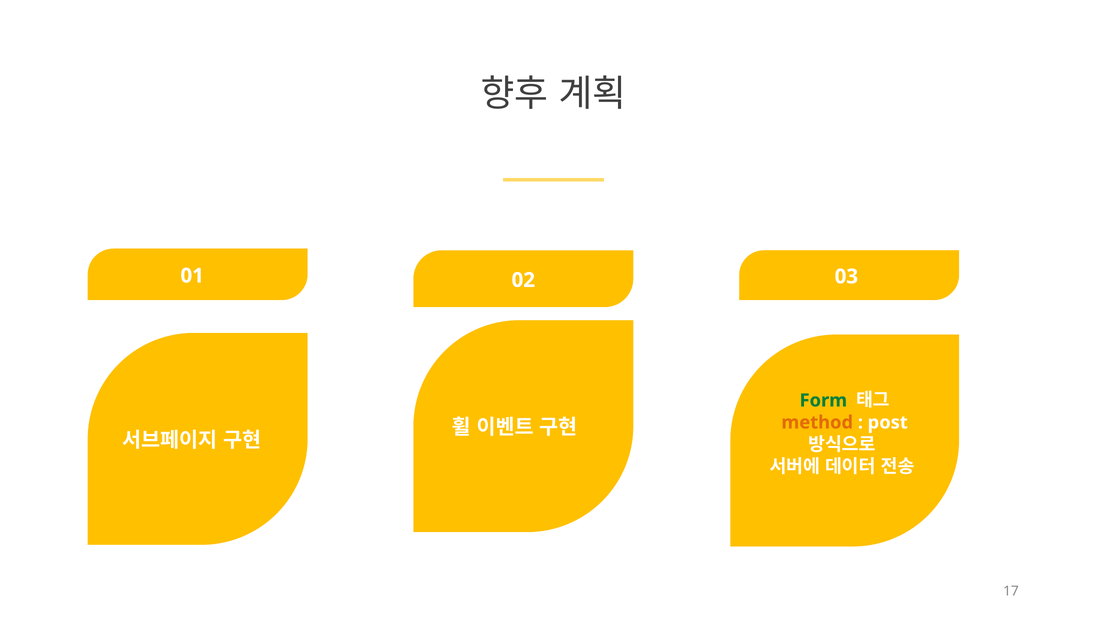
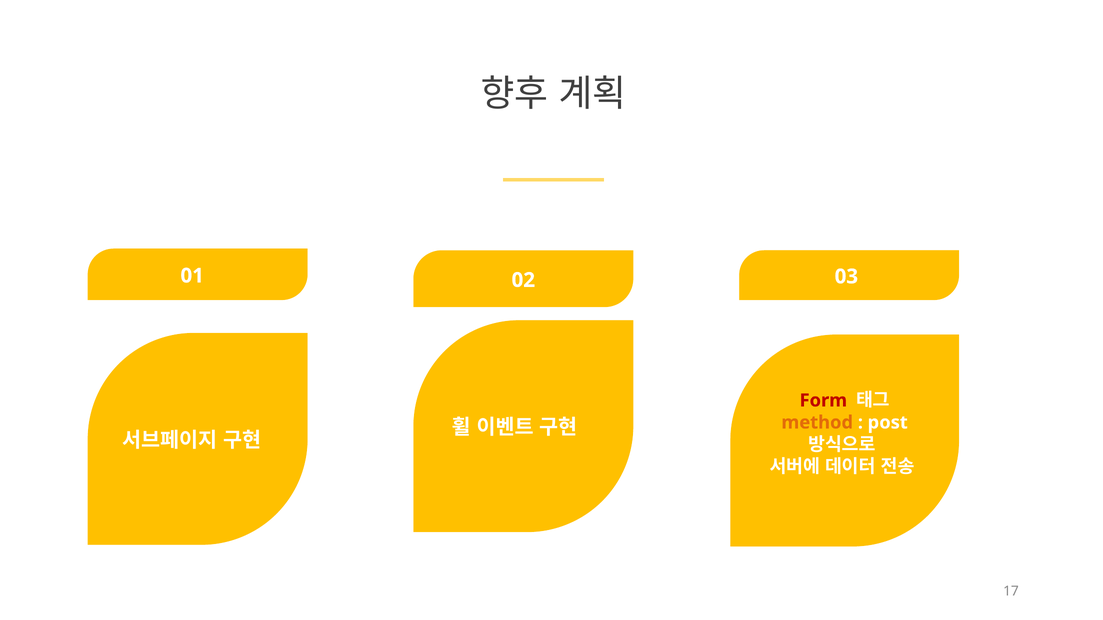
Form colour: green -> red
